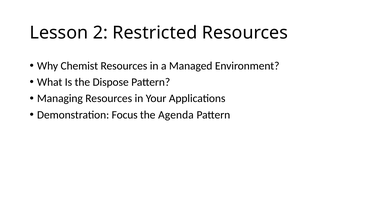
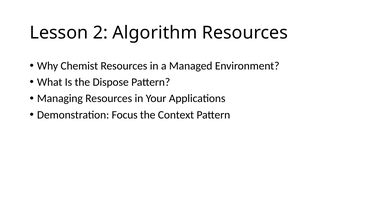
Restricted: Restricted -> Algorithm
Agenda: Agenda -> Context
